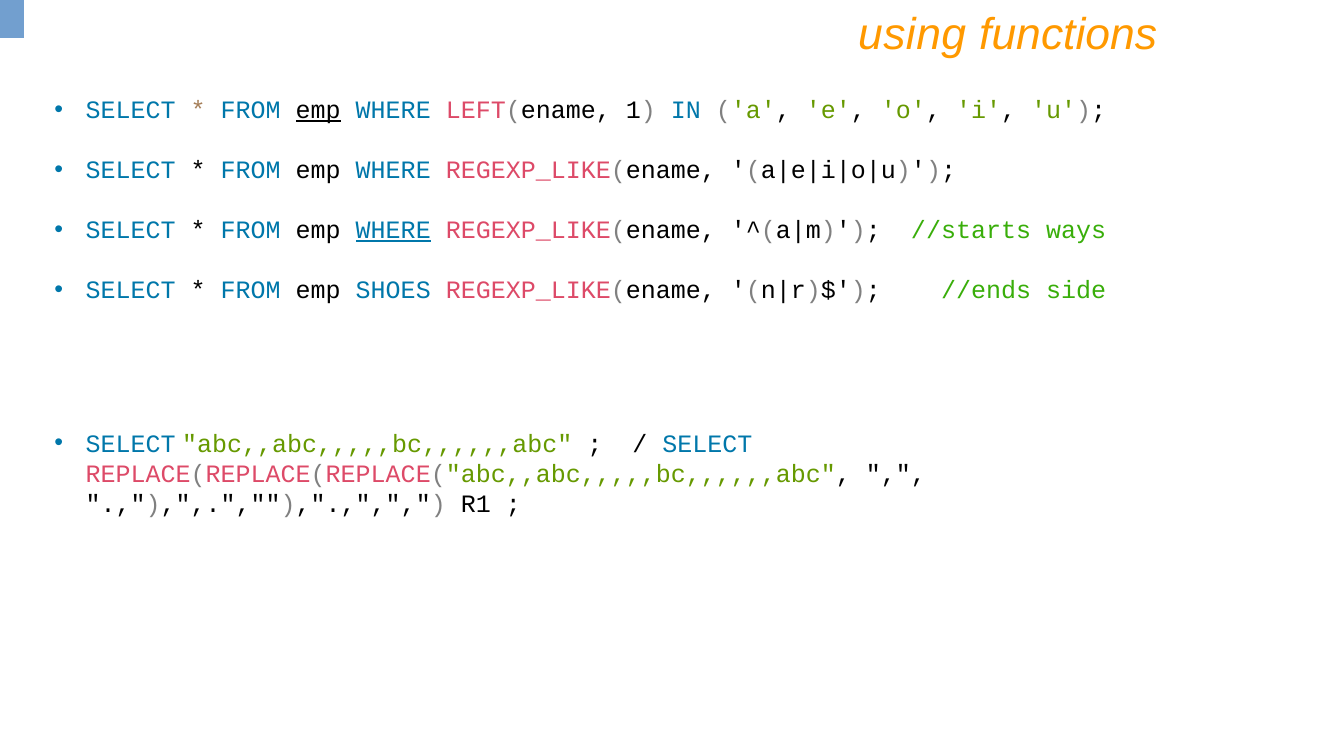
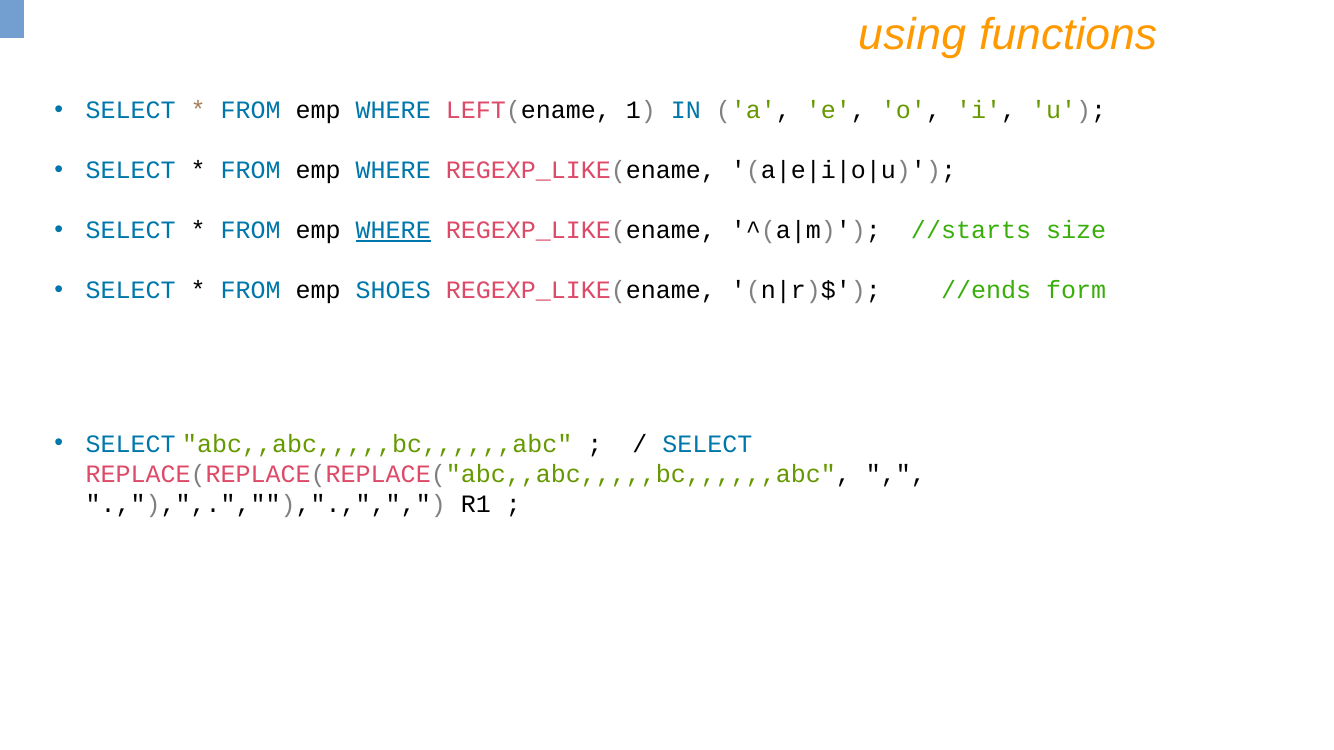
emp at (318, 110) underline: present -> none
ways: ways -> size
side: side -> form
